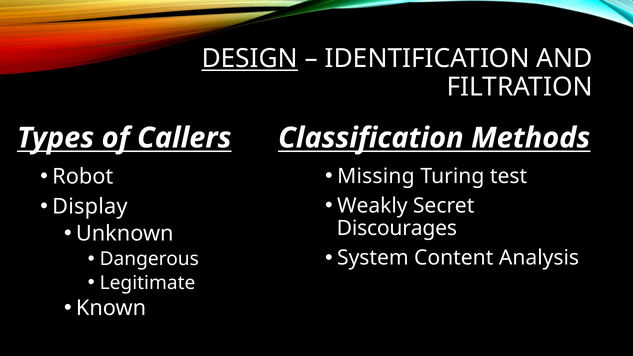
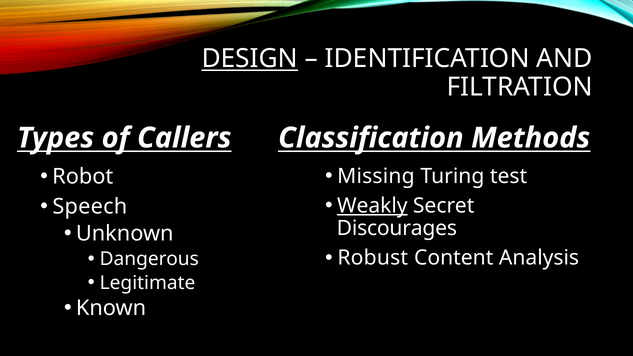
Weakly underline: none -> present
Display: Display -> Speech
System: System -> Robust
